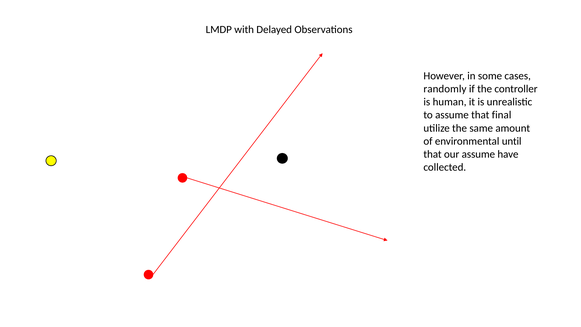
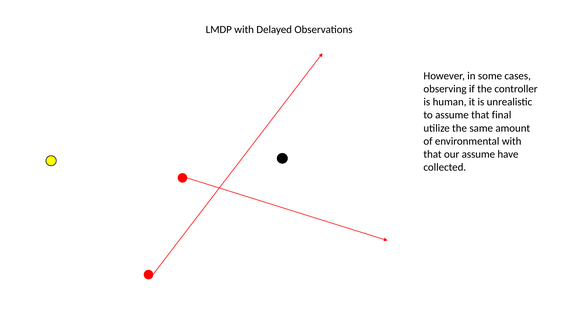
randomly: randomly -> observing
environmental until: until -> with
